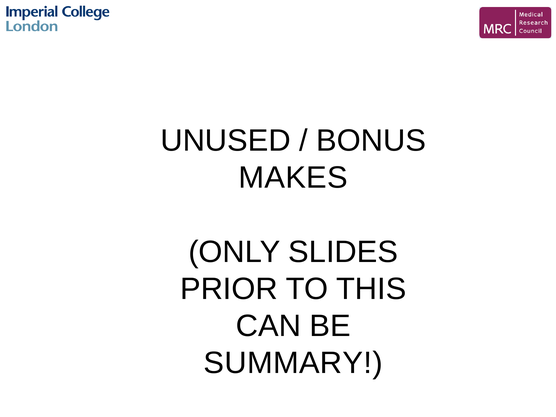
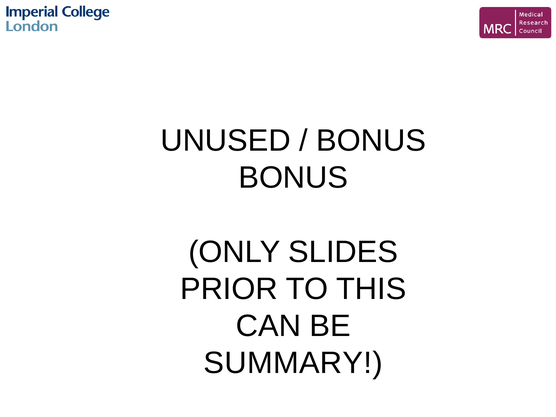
MAKES at (293, 178): MAKES -> BONUS
